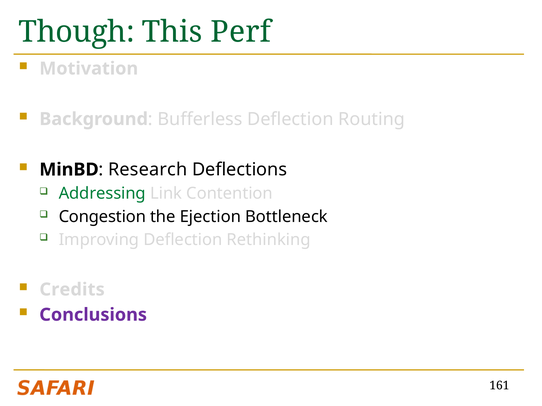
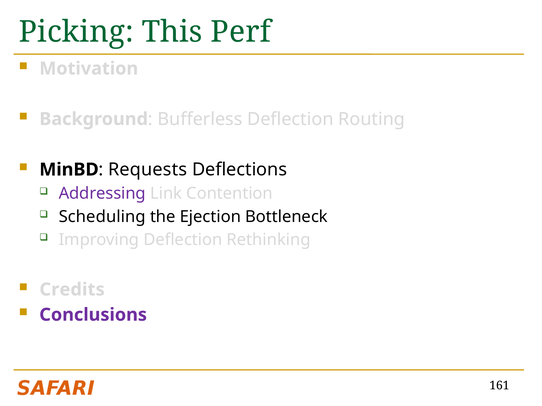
Though: Though -> Picking
Research: Research -> Requests
Addressing colour: green -> purple
Congestion: Congestion -> Scheduling
